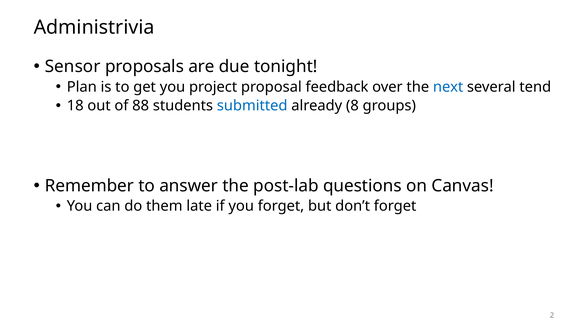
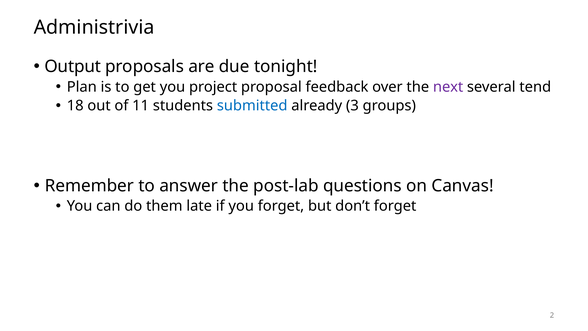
Sensor: Sensor -> Output
next colour: blue -> purple
88: 88 -> 11
8: 8 -> 3
